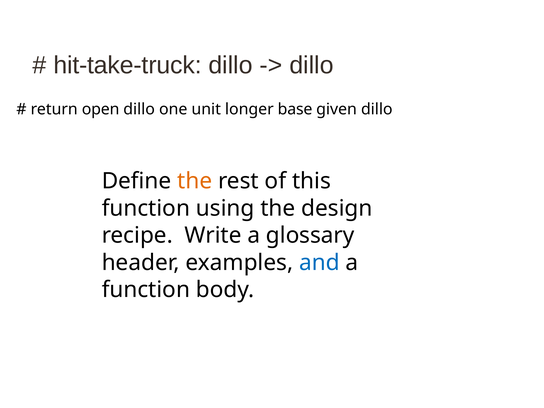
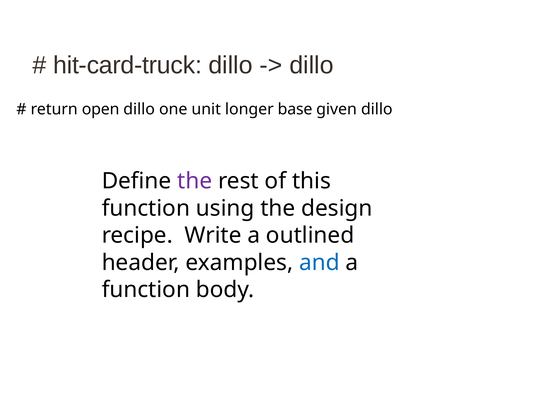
hit-take-truck: hit-take-truck -> hit-card-truck
the at (195, 181) colour: orange -> purple
glossary: glossary -> outlined
